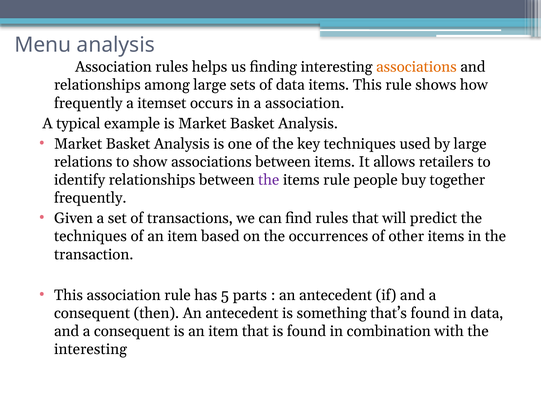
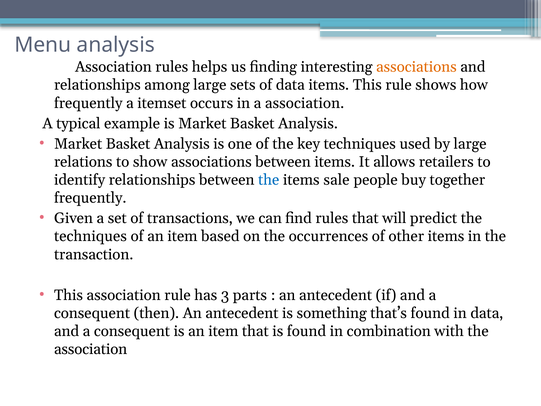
the at (269, 180) colour: purple -> blue
items rule: rule -> sale
5: 5 -> 3
interesting at (90, 349): interesting -> association
